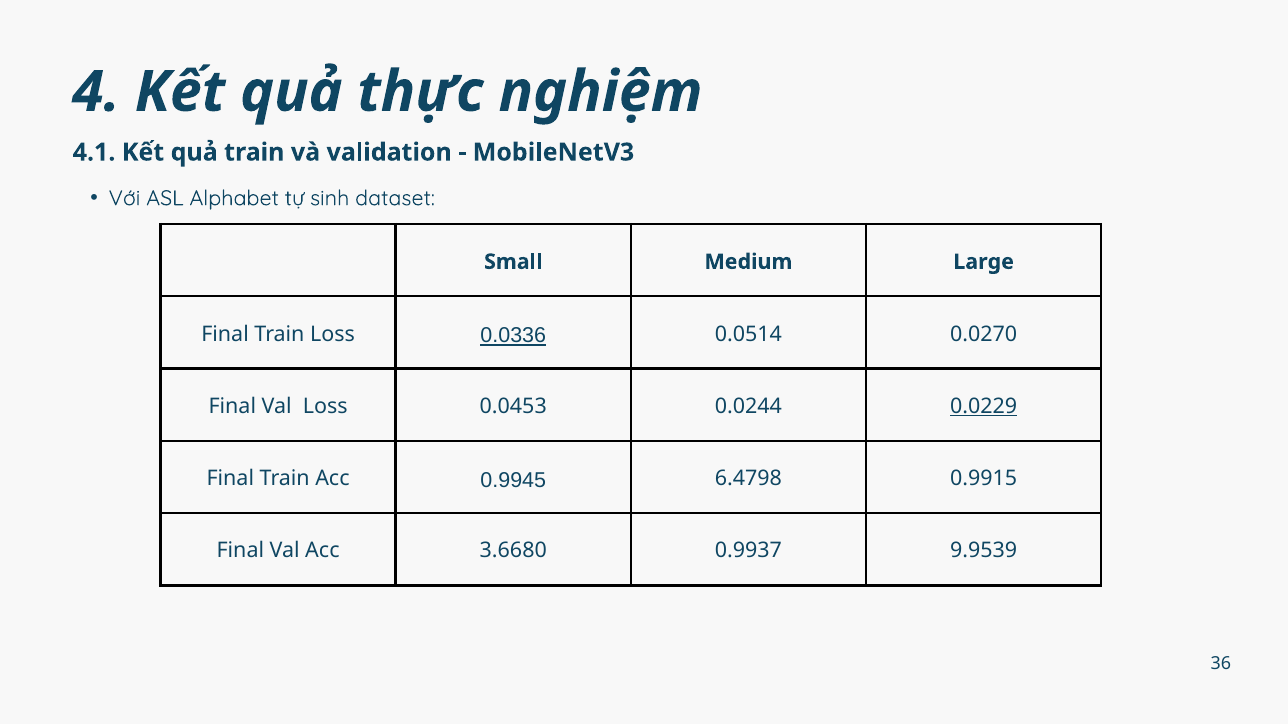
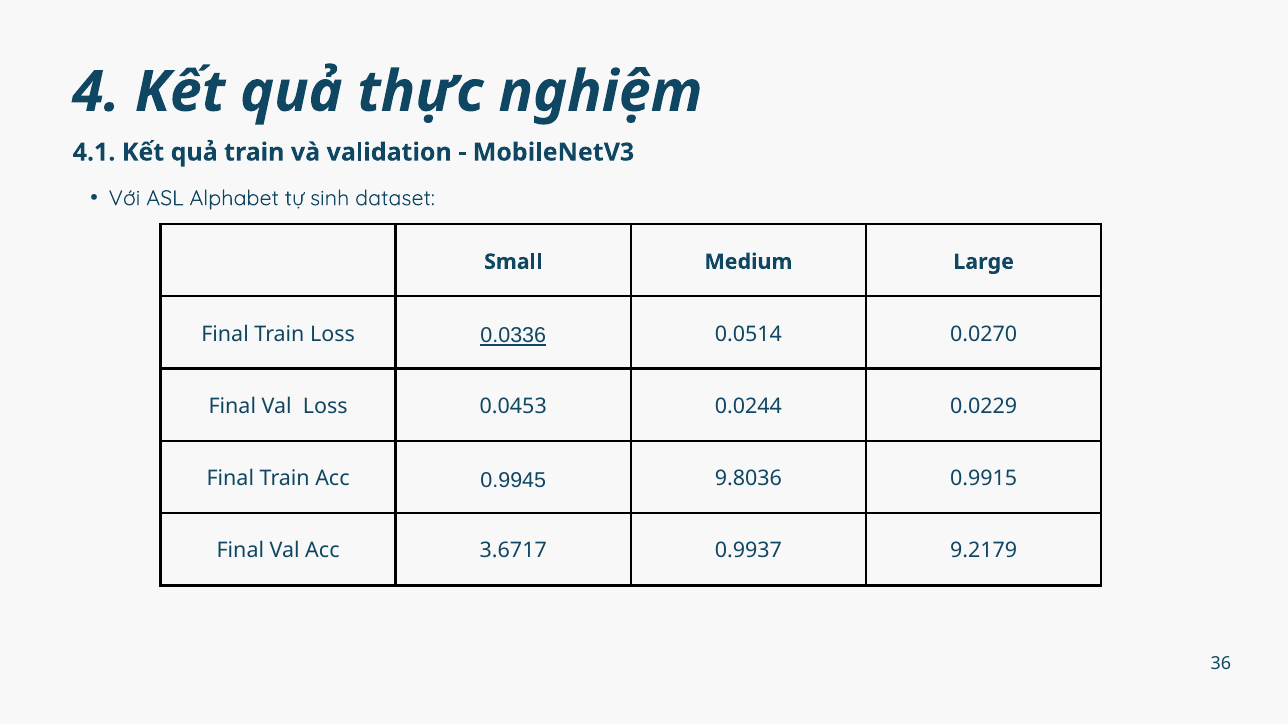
0.0229 underline: present -> none
6.4798: 6.4798 -> 9.8036
3.6680: 3.6680 -> 3.6717
9.9539: 9.9539 -> 9.2179
